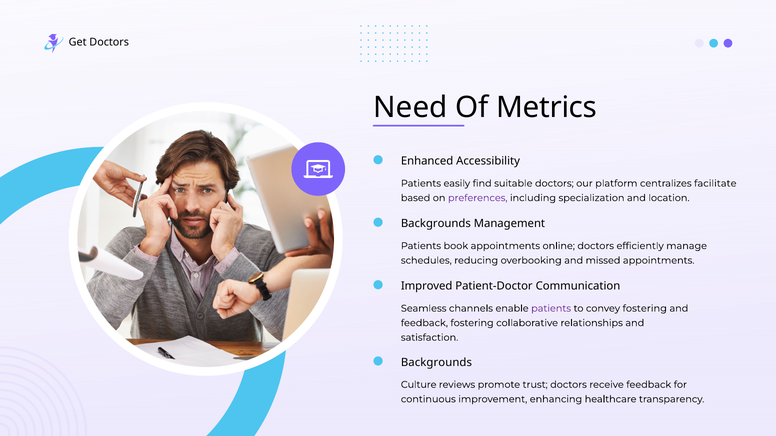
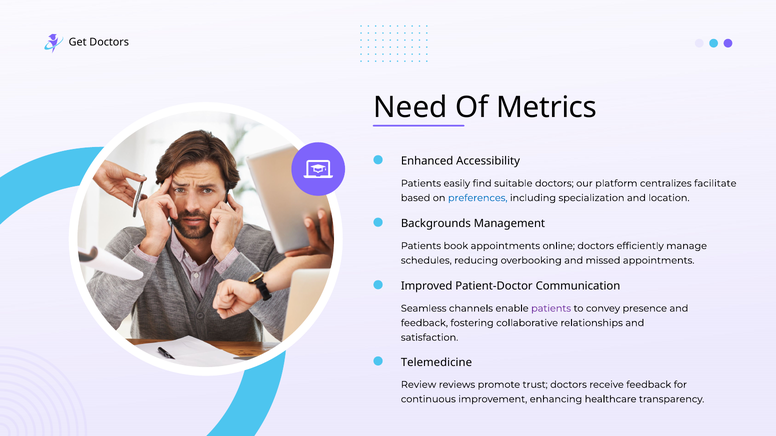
preferences colour: purple -> blue
convey fostering: fostering -> presence
Backgrounds at (436, 363): Backgrounds -> Telemedicine
Culture: Culture -> Review
